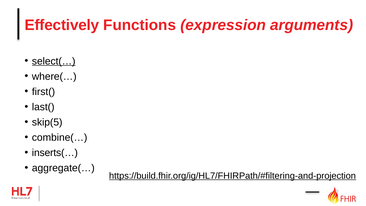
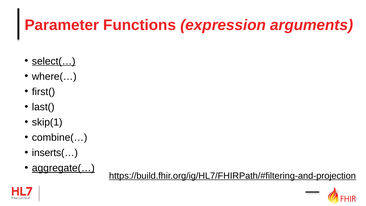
Effectively: Effectively -> Parameter
skip(5: skip(5 -> skip(1
aggregate(… underline: none -> present
